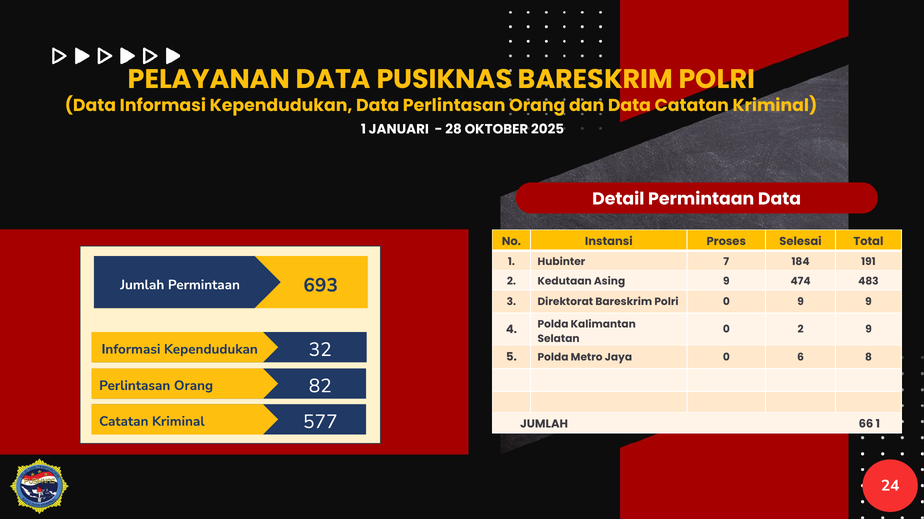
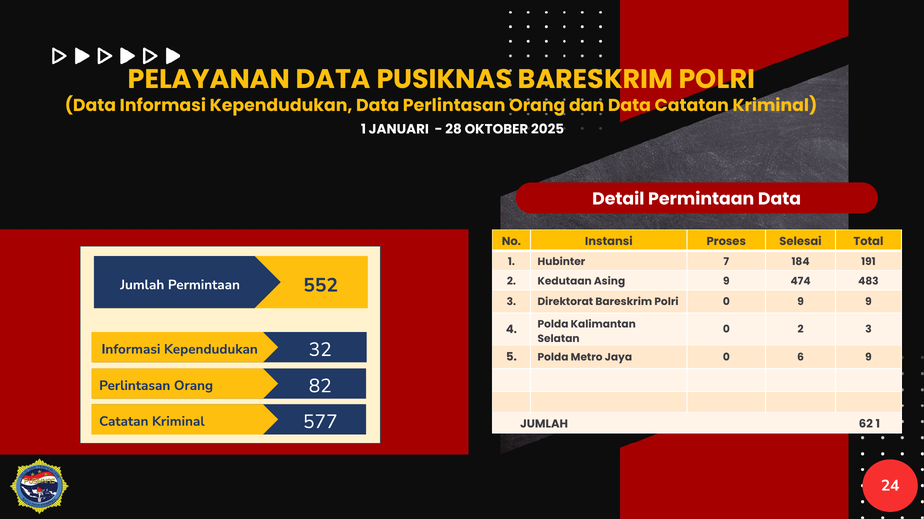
693: 693 -> 552
2 9: 9 -> 3
6 8: 8 -> 9
66: 66 -> 62
